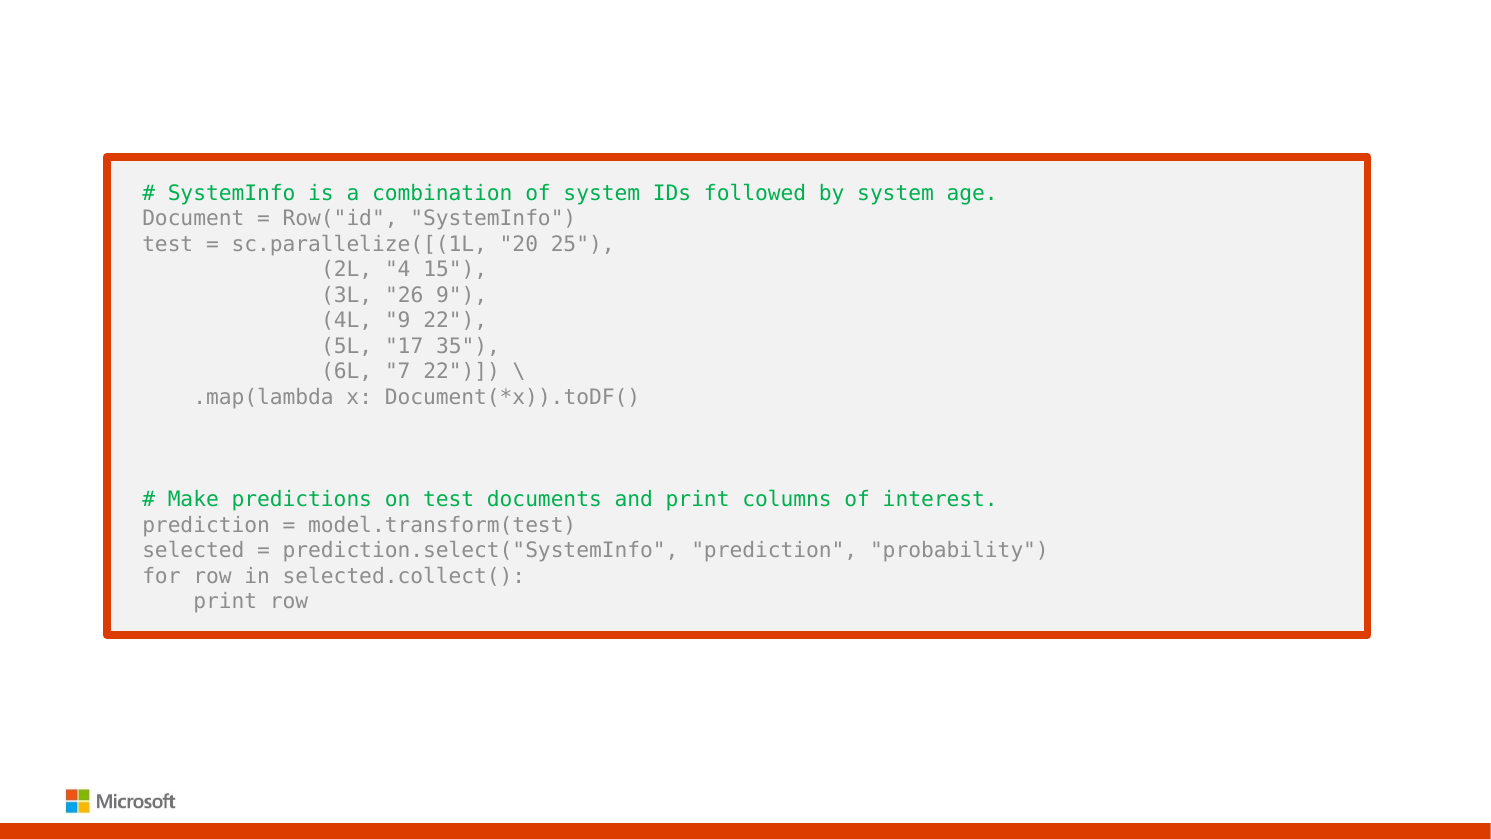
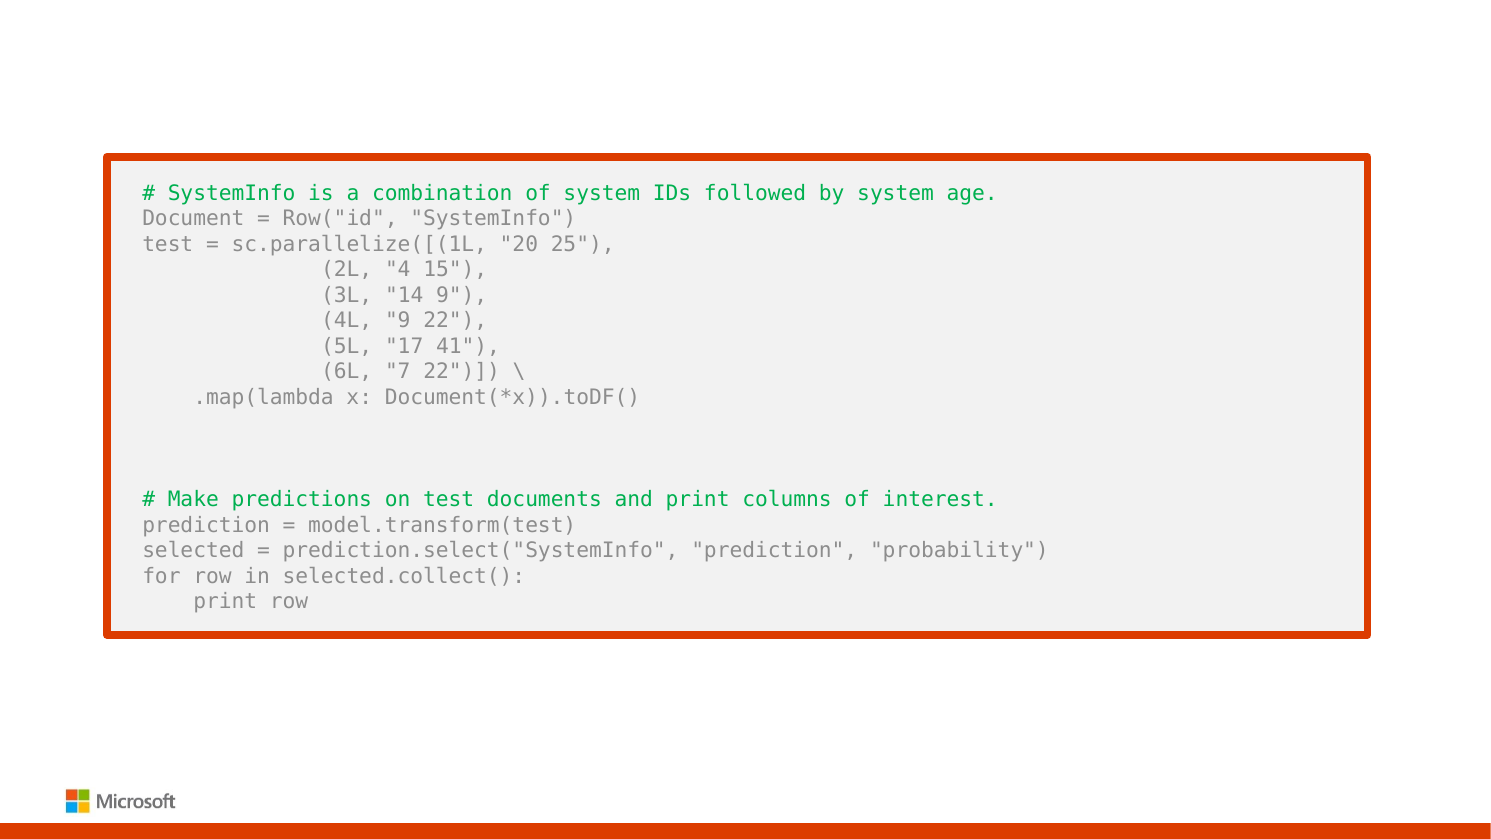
26: 26 -> 14
35: 35 -> 41
